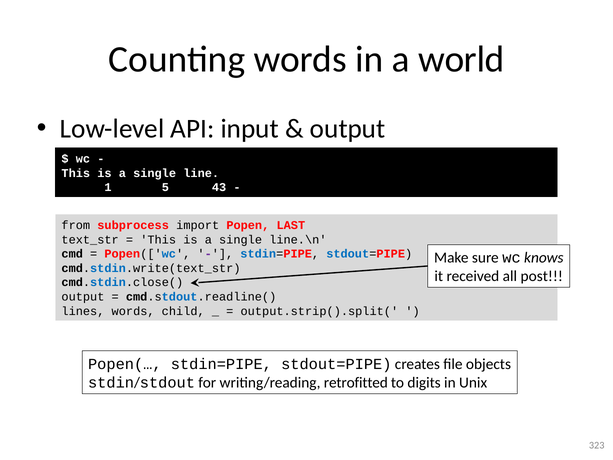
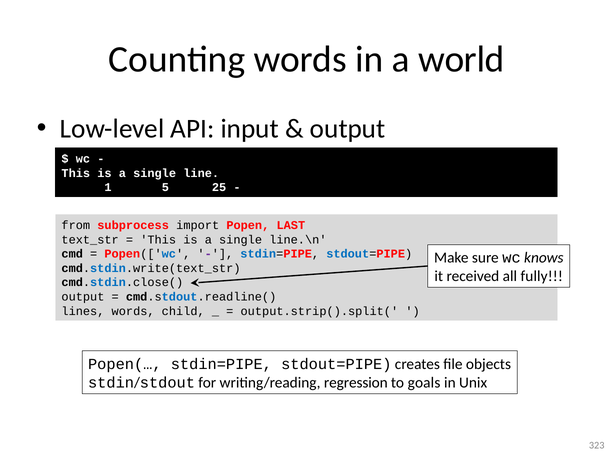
43: 43 -> 25
post: post -> fully
retrofitted: retrofitted -> regression
digits: digits -> goals
